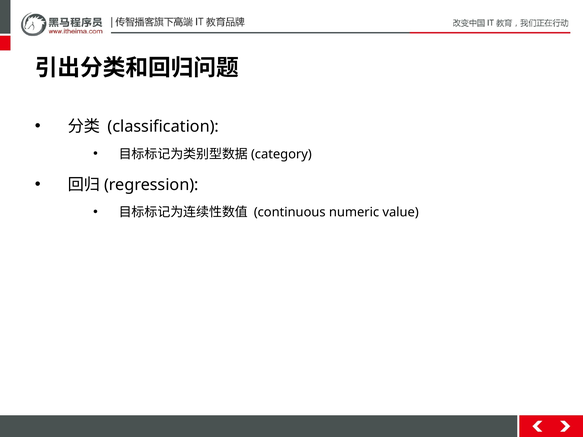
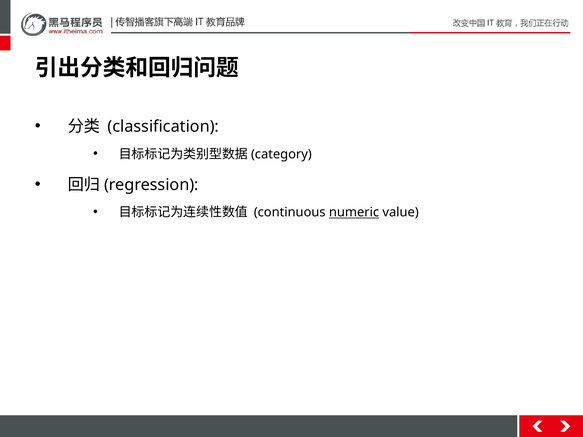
numeric underline: none -> present
